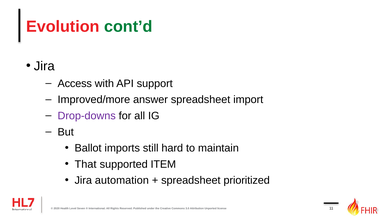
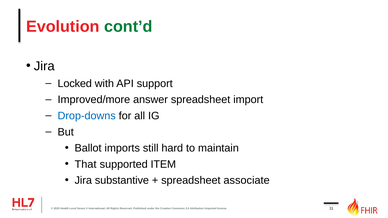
Access: Access -> Locked
Drop-downs colour: purple -> blue
automation: automation -> substantive
prioritized: prioritized -> associate
